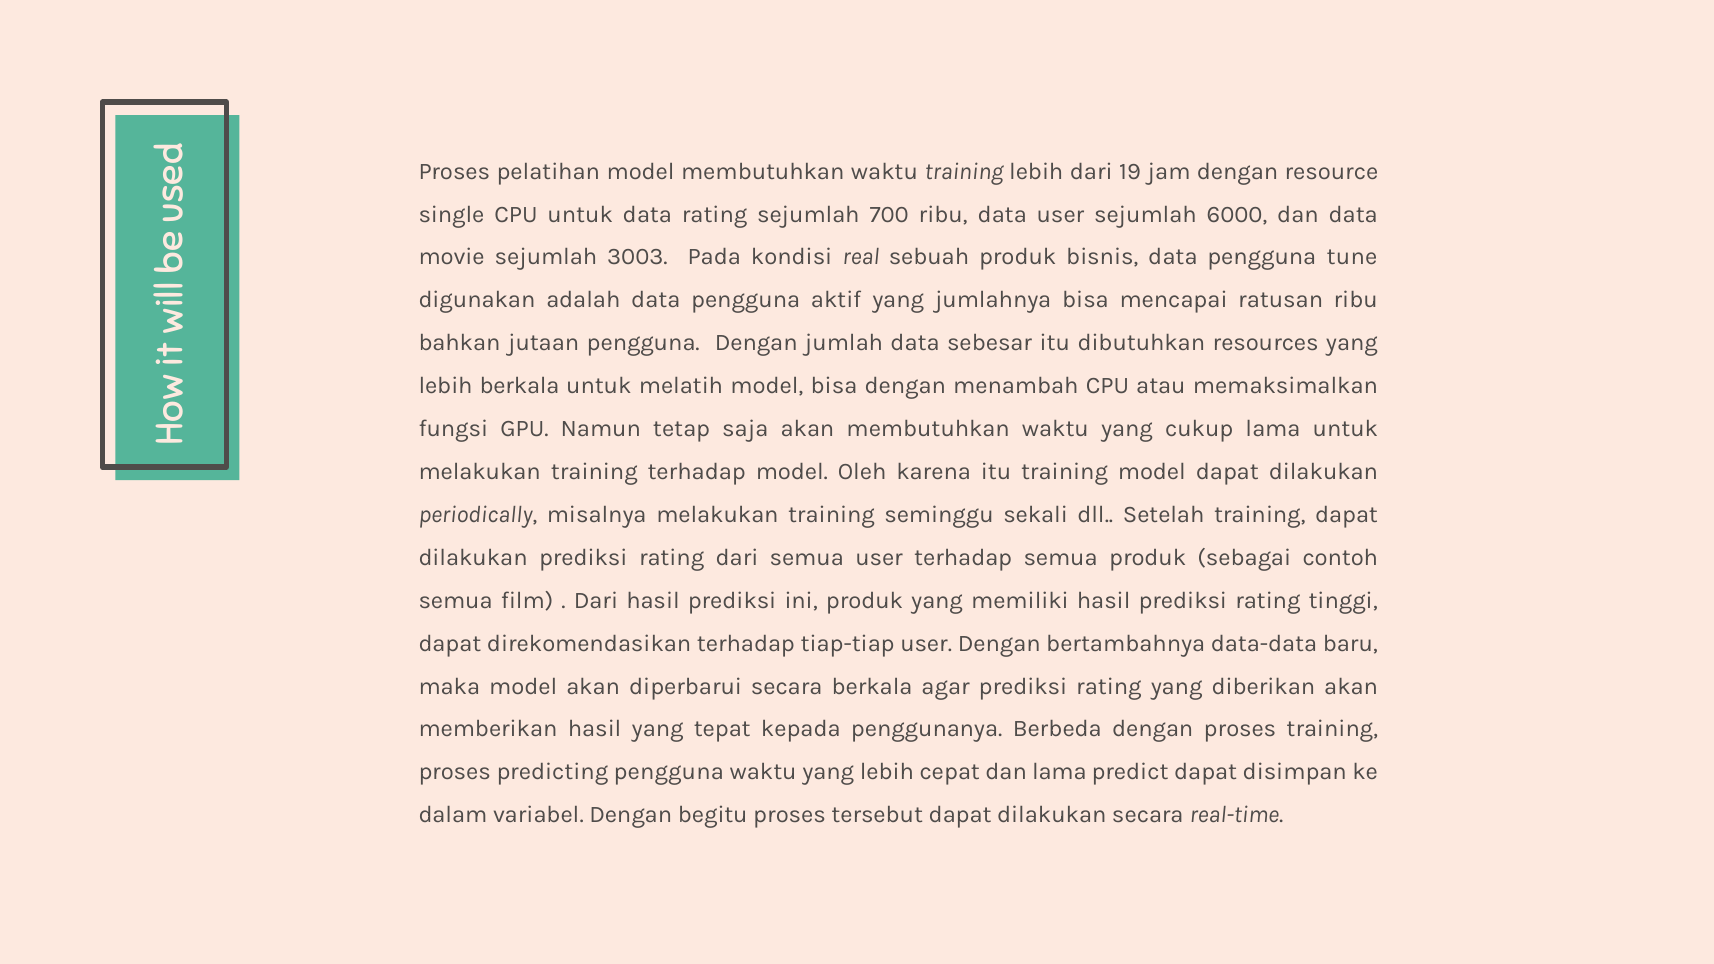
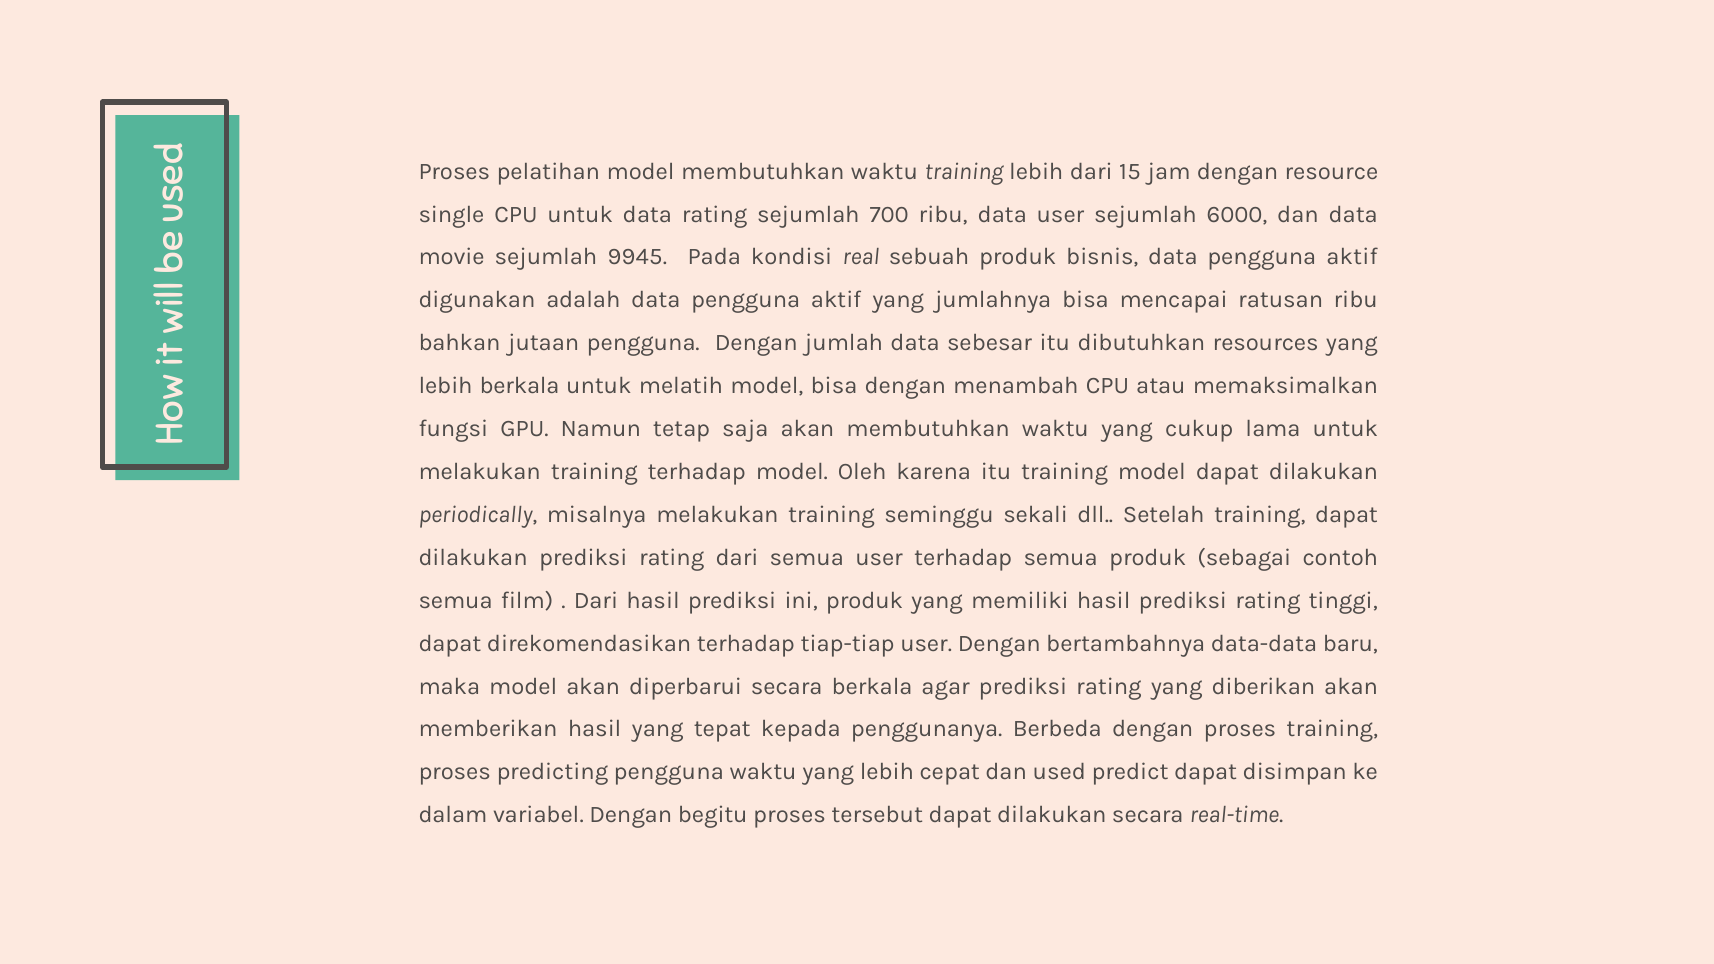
19: 19 -> 15
3003: 3003 -> 9945
bisnis data pengguna tune: tune -> aktif
dan lama: lama -> used
